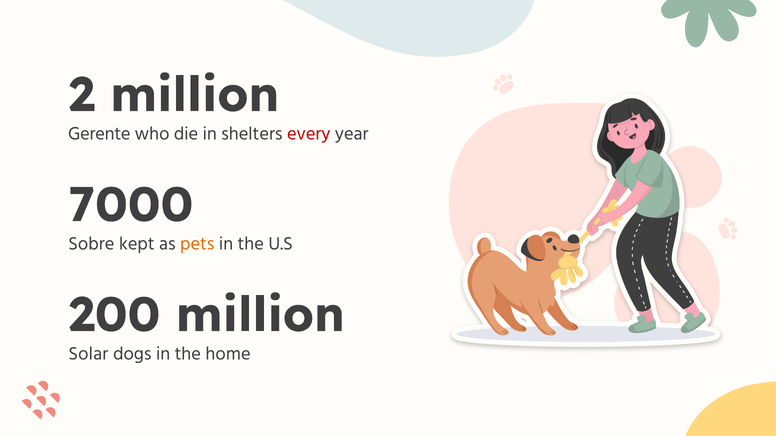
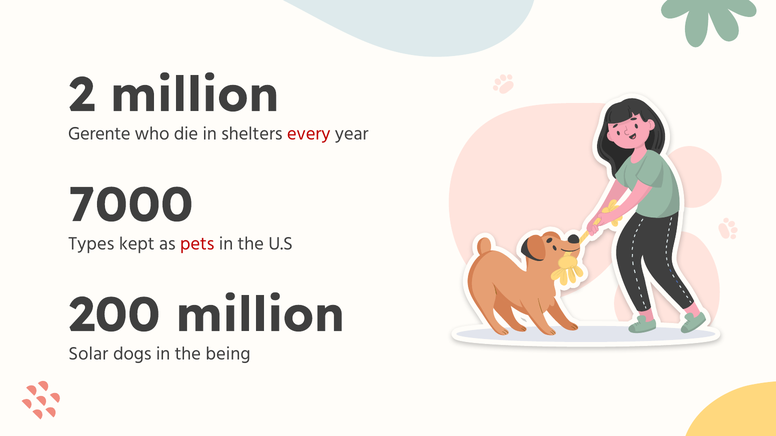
Sobre: Sobre -> Types
pets colour: orange -> red
home: home -> being
